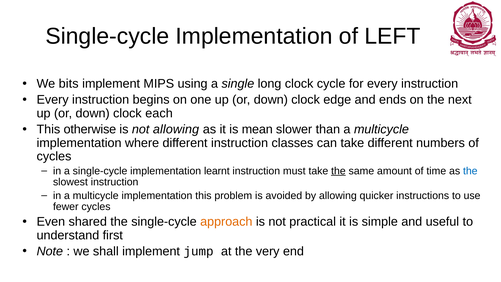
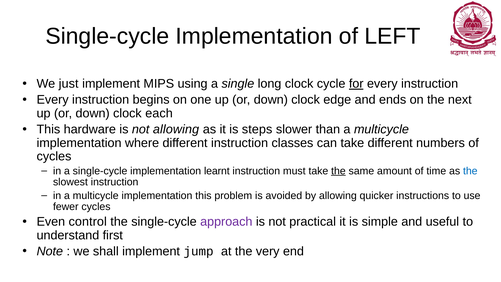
bits: bits -> just
for underline: none -> present
otherwise: otherwise -> hardware
mean: mean -> steps
shared: shared -> control
approach colour: orange -> purple
